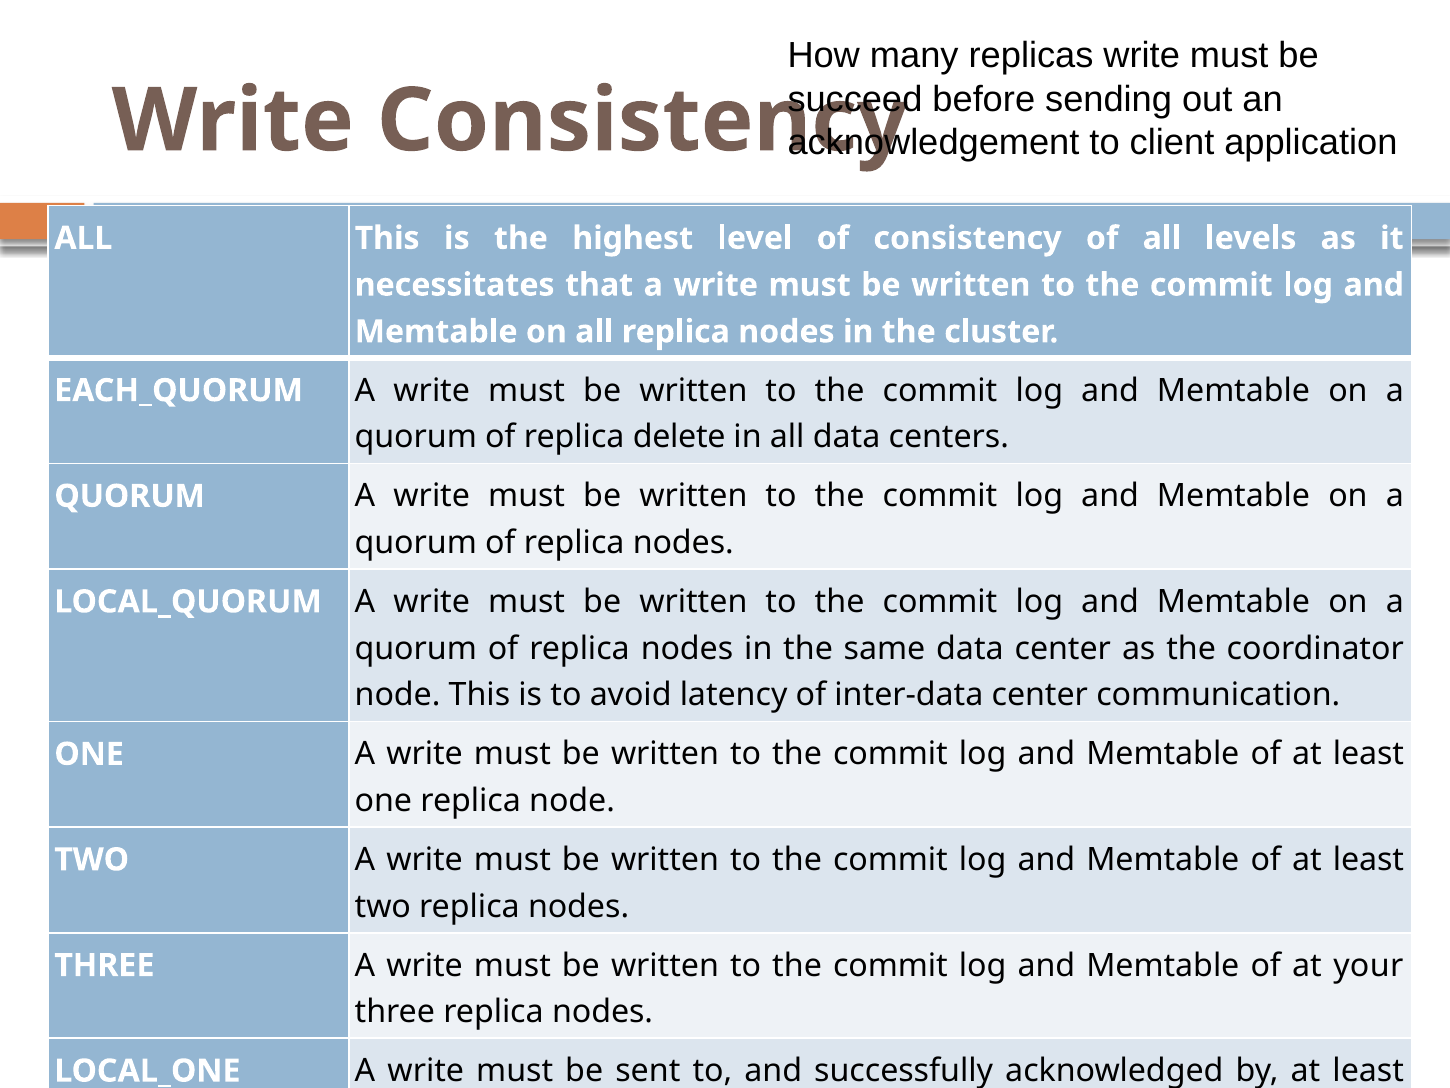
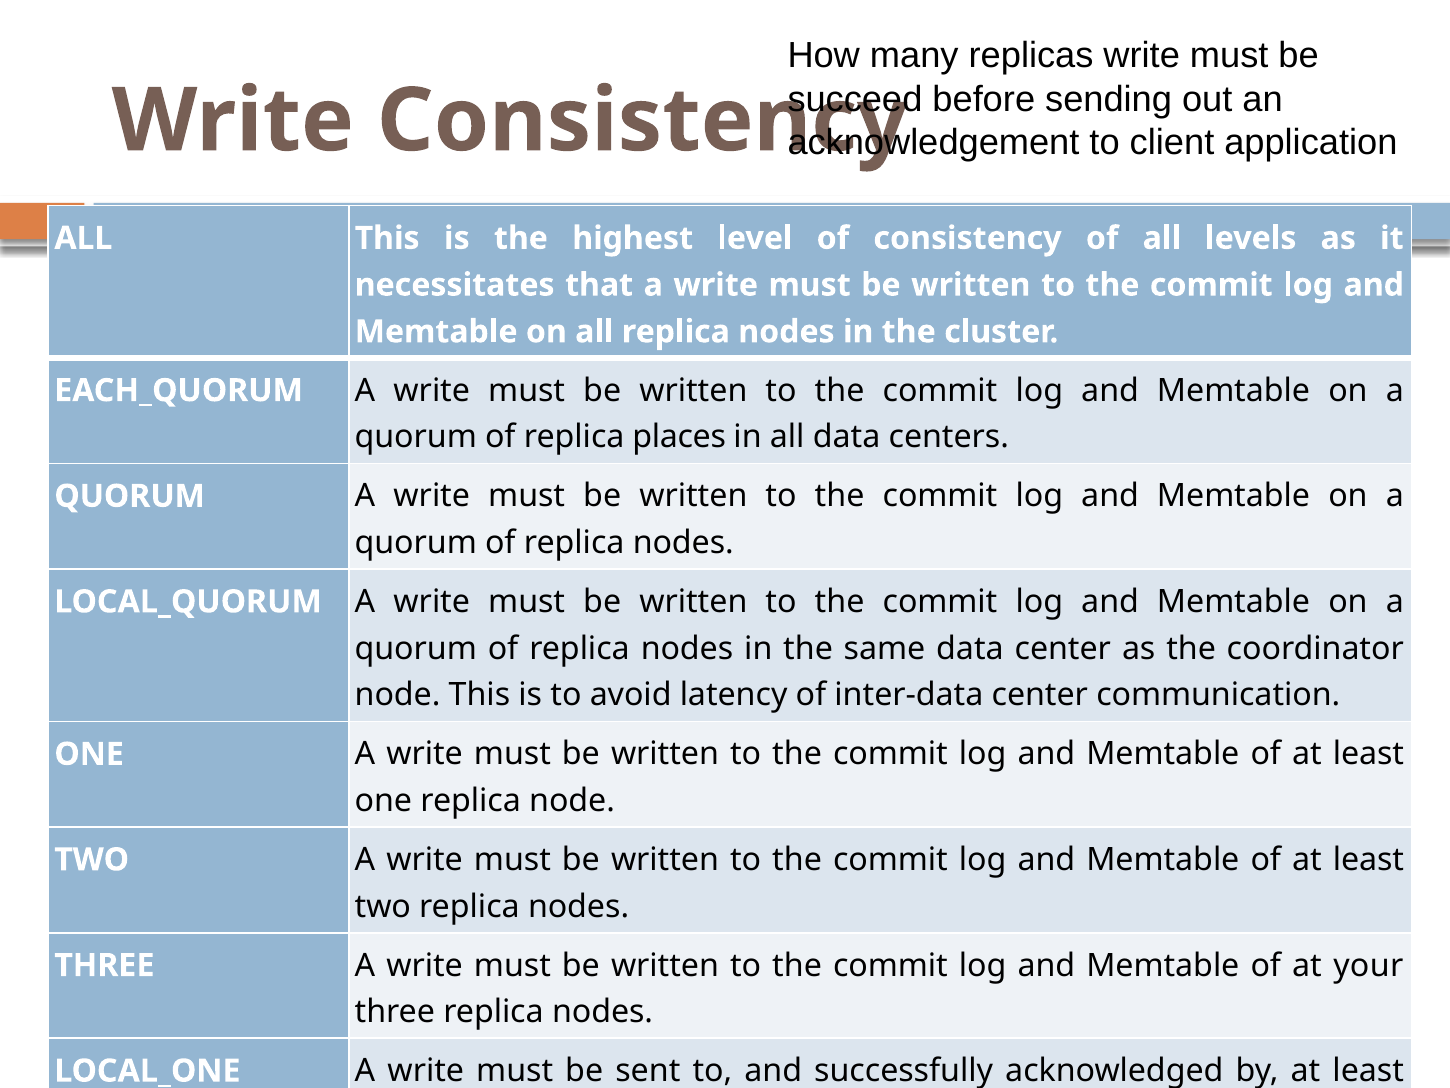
delete: delete -> places
